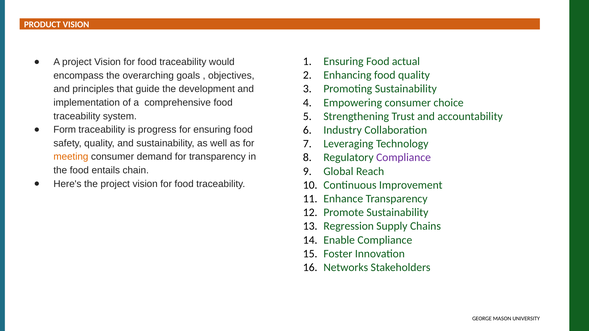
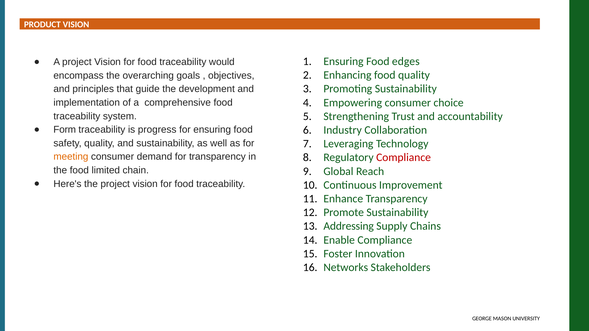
actual: actual -> edges
Compliance at (404, 158) colour: purple -> red
entails: entails -> limited
Regression: Regression -> Addressing
